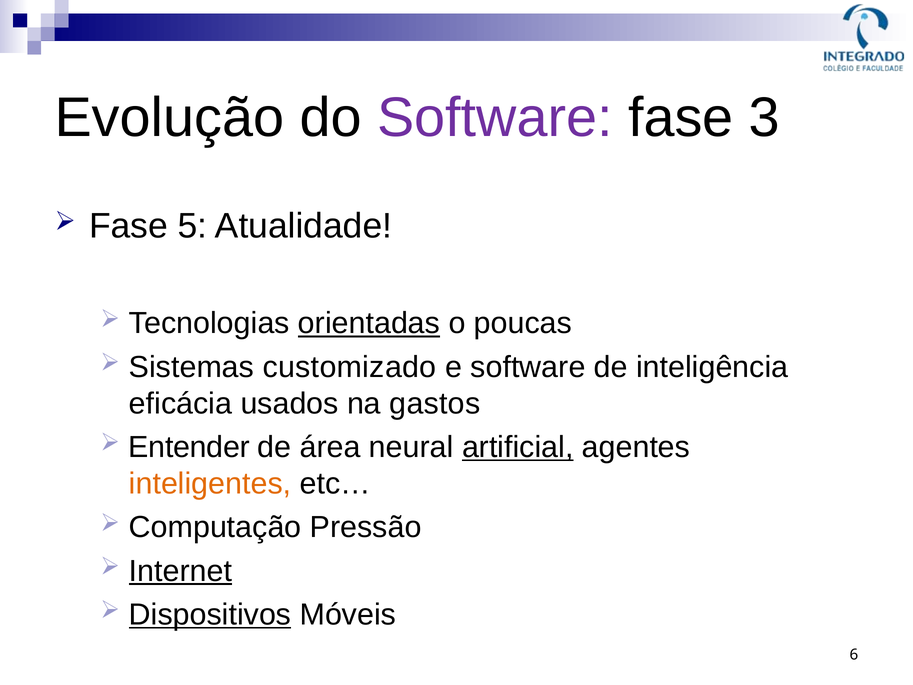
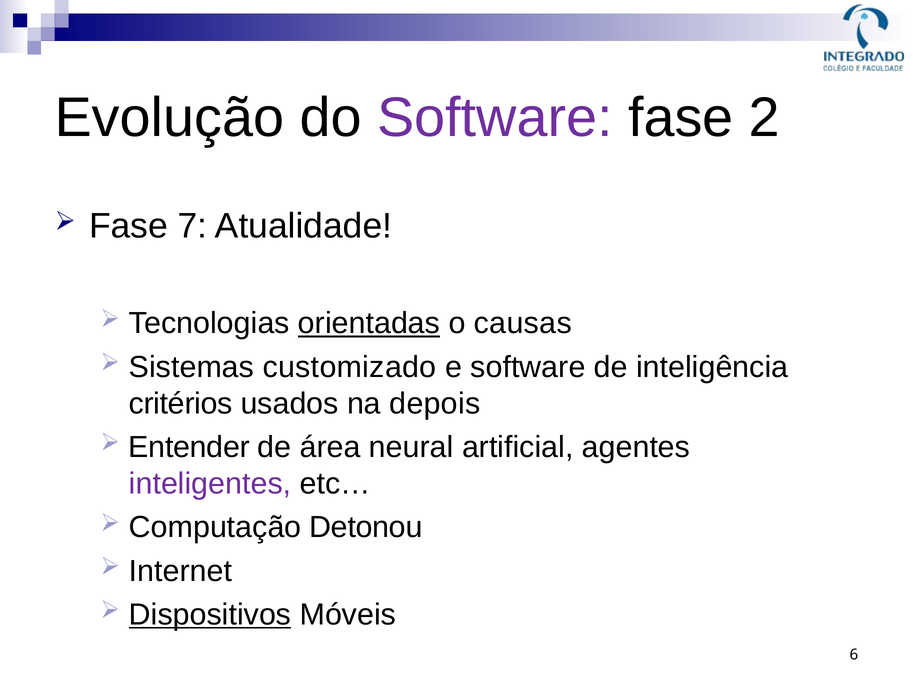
3: 3 -> 2
5: 5 -> 7
poucas: poucas -> causas
eficácia: eficácia -> critérios
gastos: gastos -> depois
artificial underline: present -> none
inteligentes colour: orange -> purple
Pressão: Pressão -> Detonou
Internet underline: present -> none
